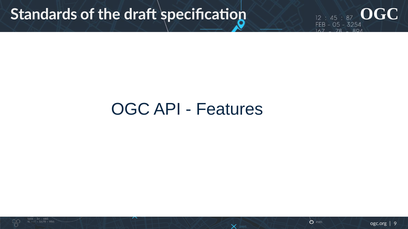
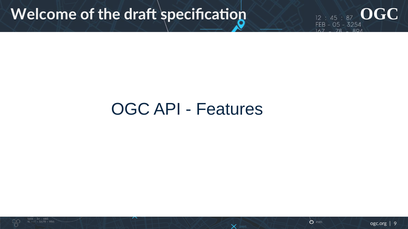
Standards: Standards -> Welcome
